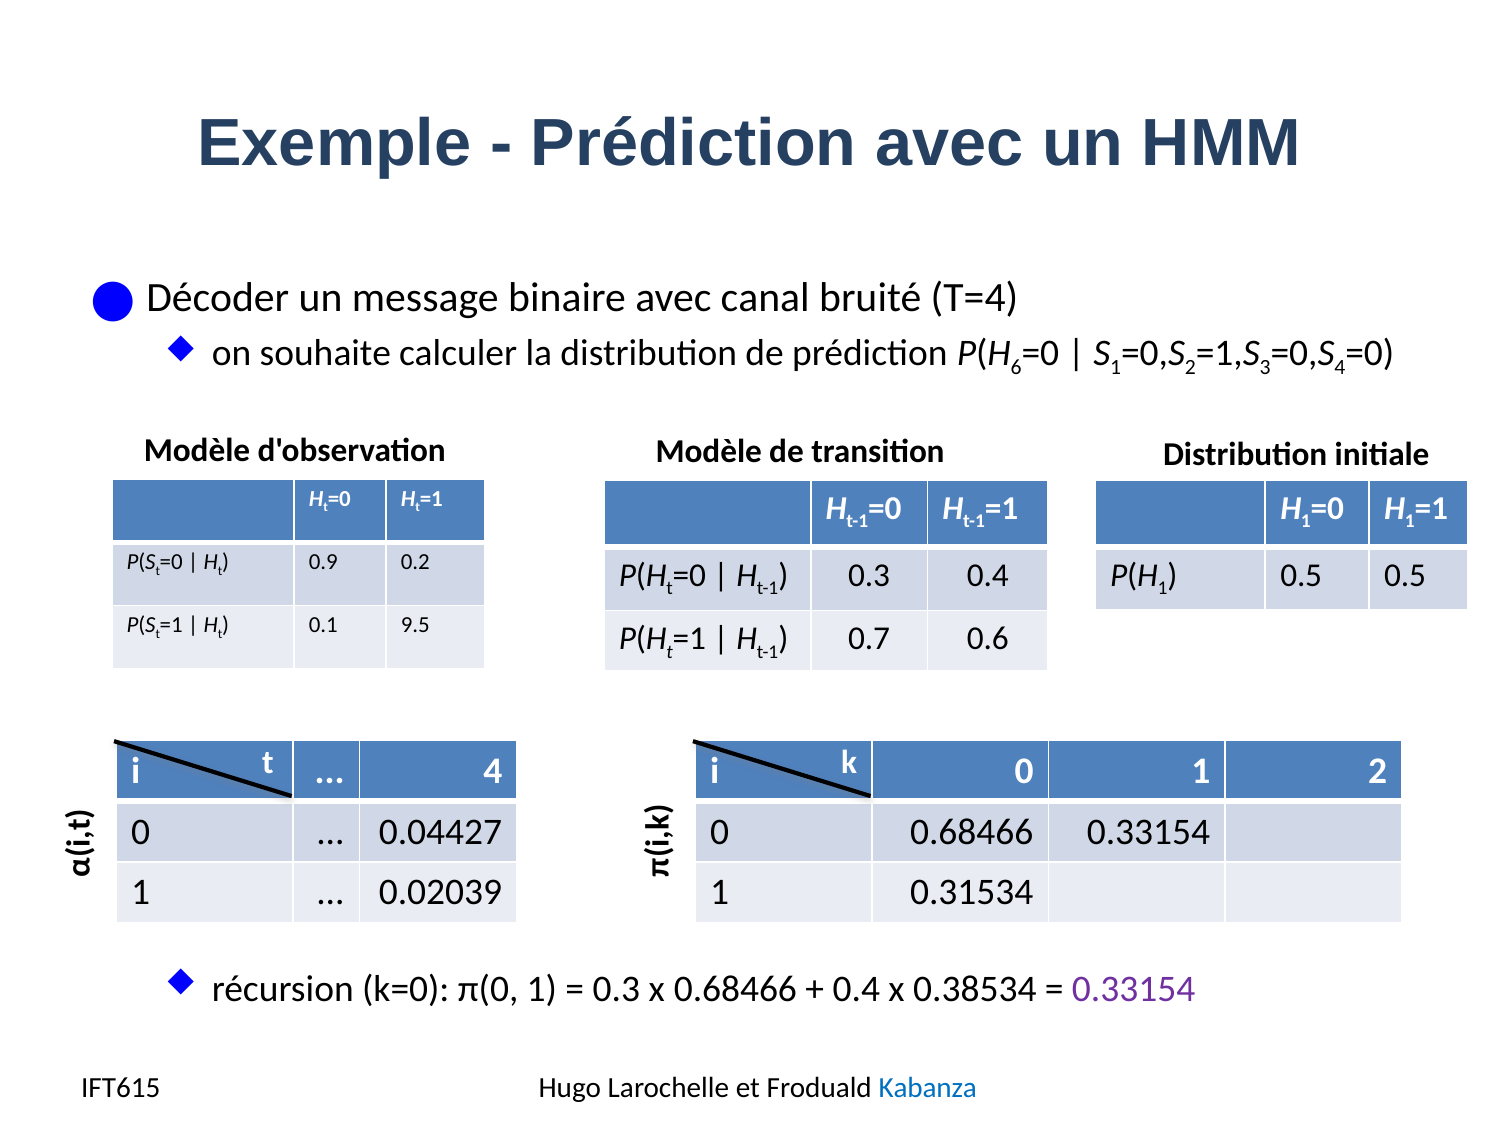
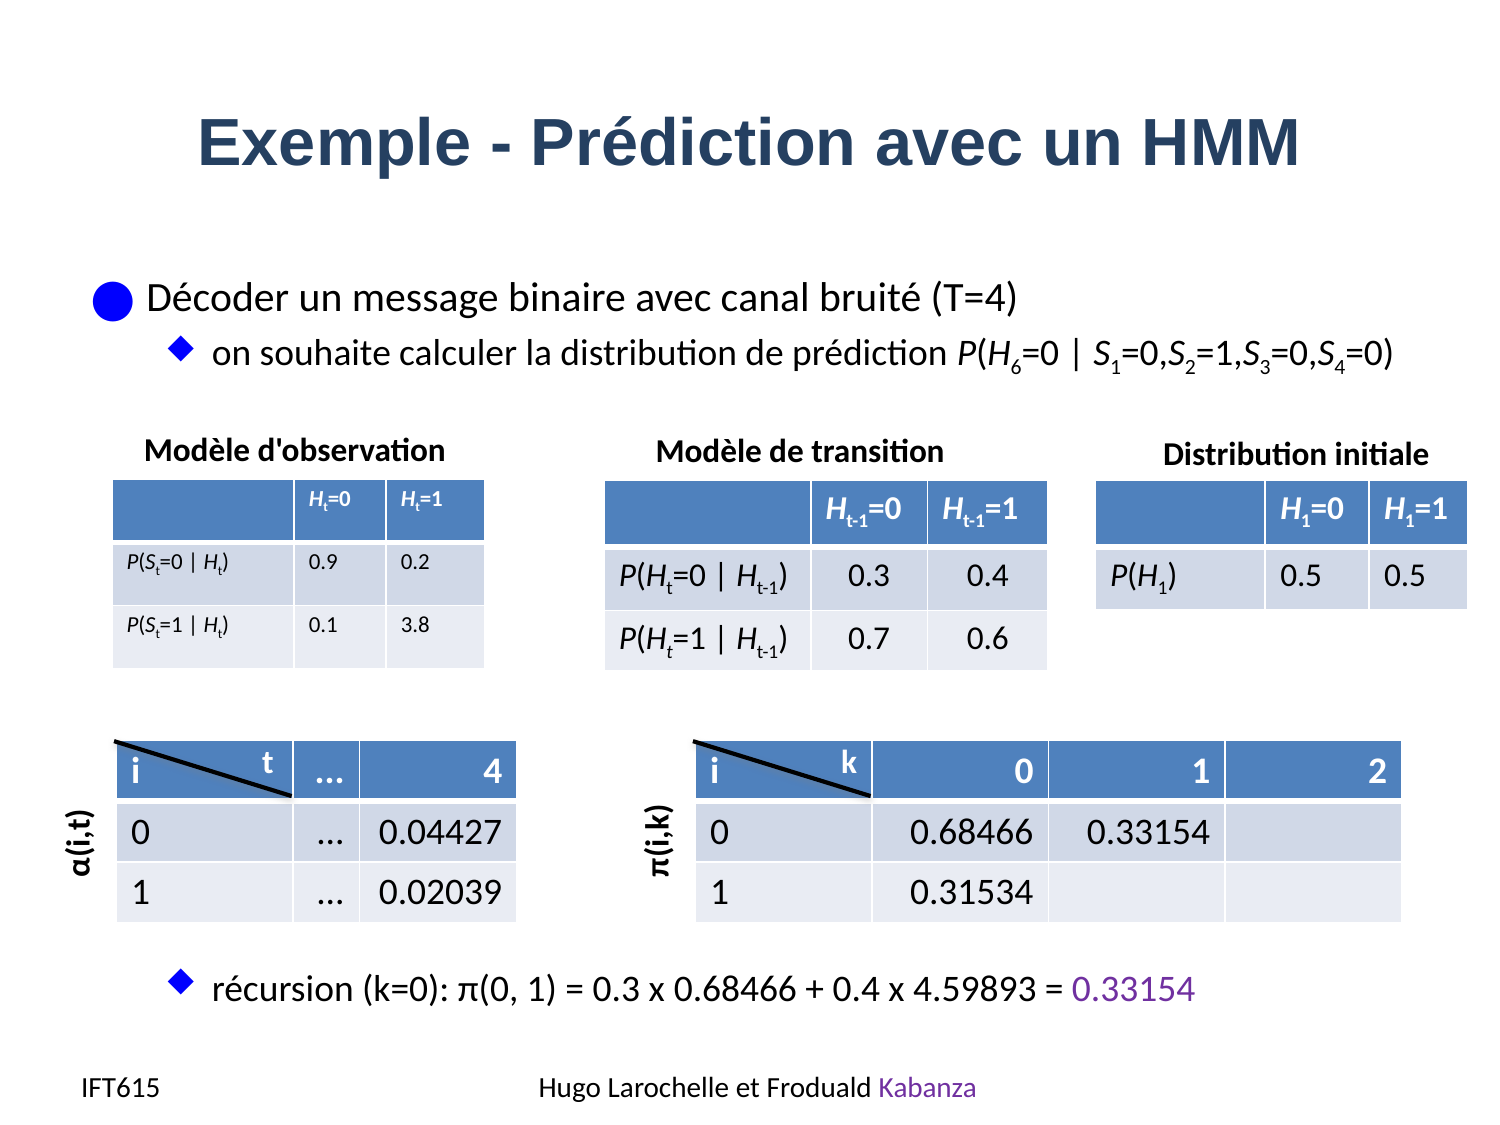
9.5: 9.5 -> 3.8
0.38534: 0.38534 -> 4.59893
Kabanza colour: blue -> purple
